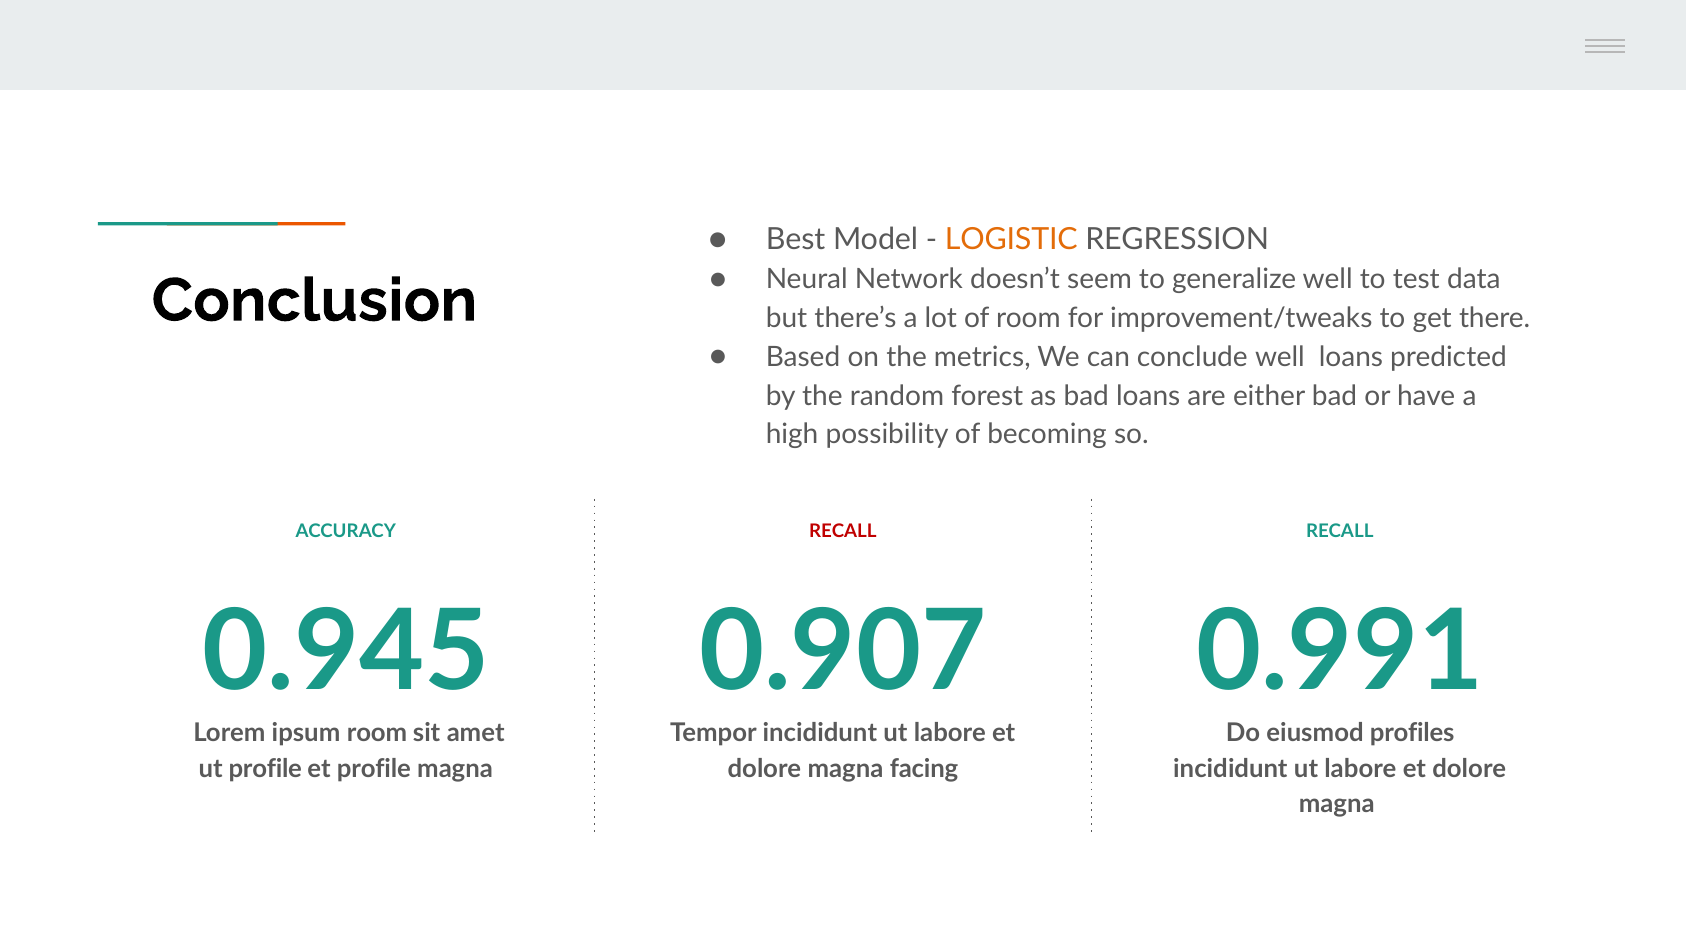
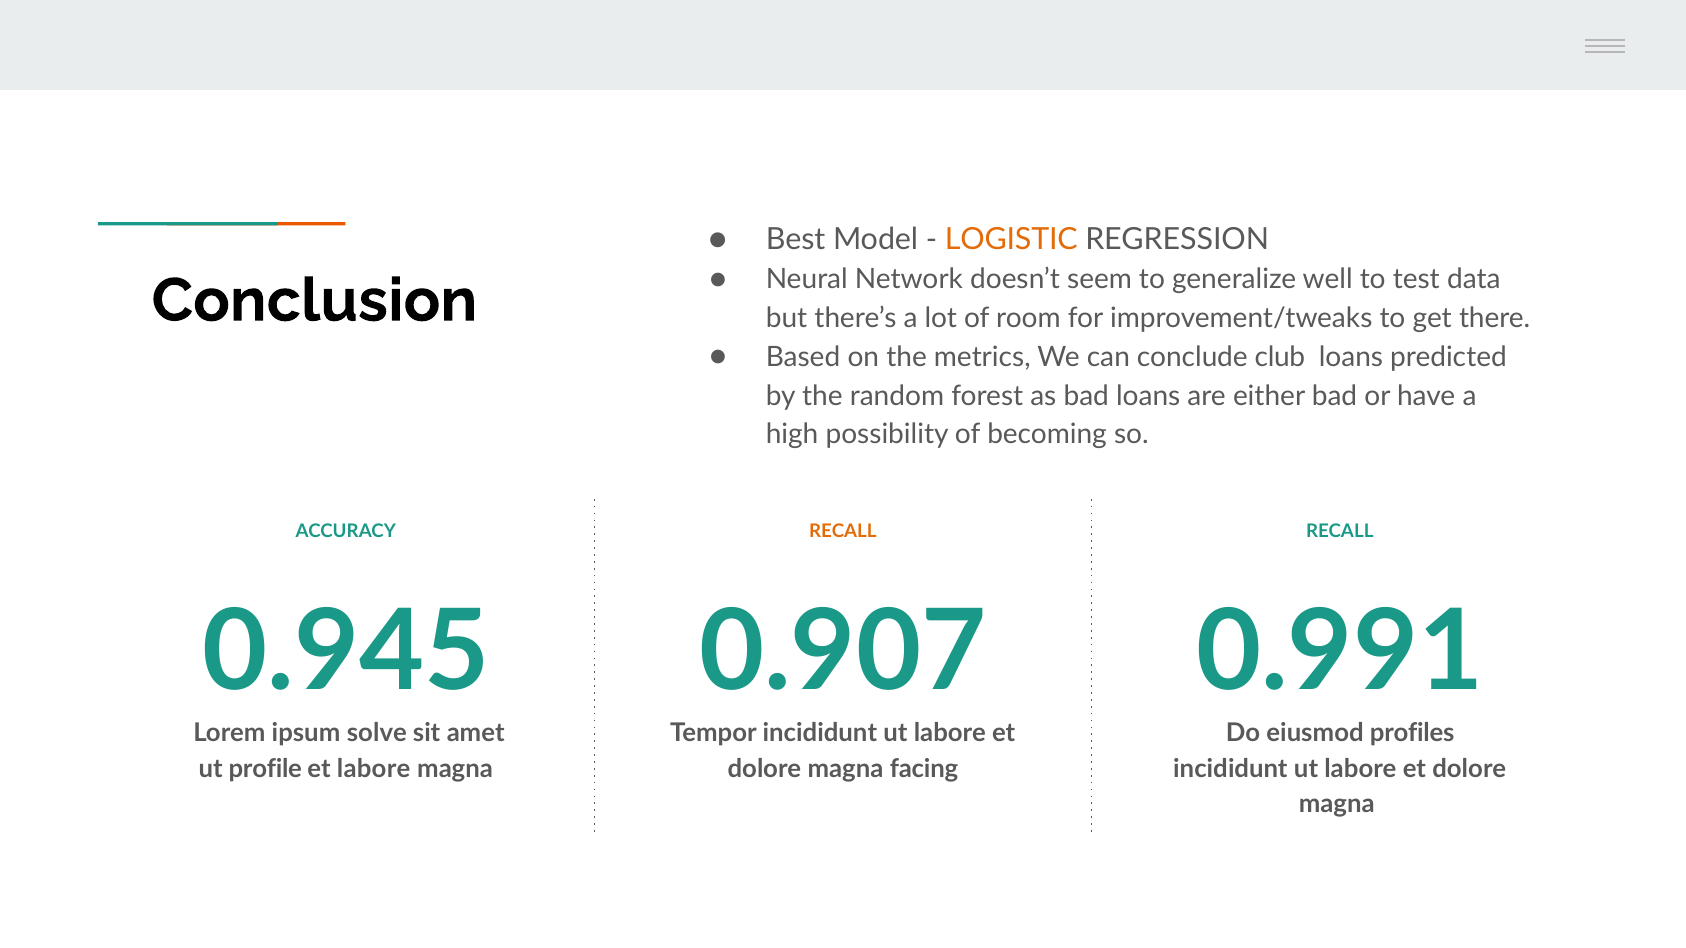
conclude well: well -> club
RECALL at (843, 532) colour: red -> orange
ipsum room: room -> solve
et profile: profile -> labore
